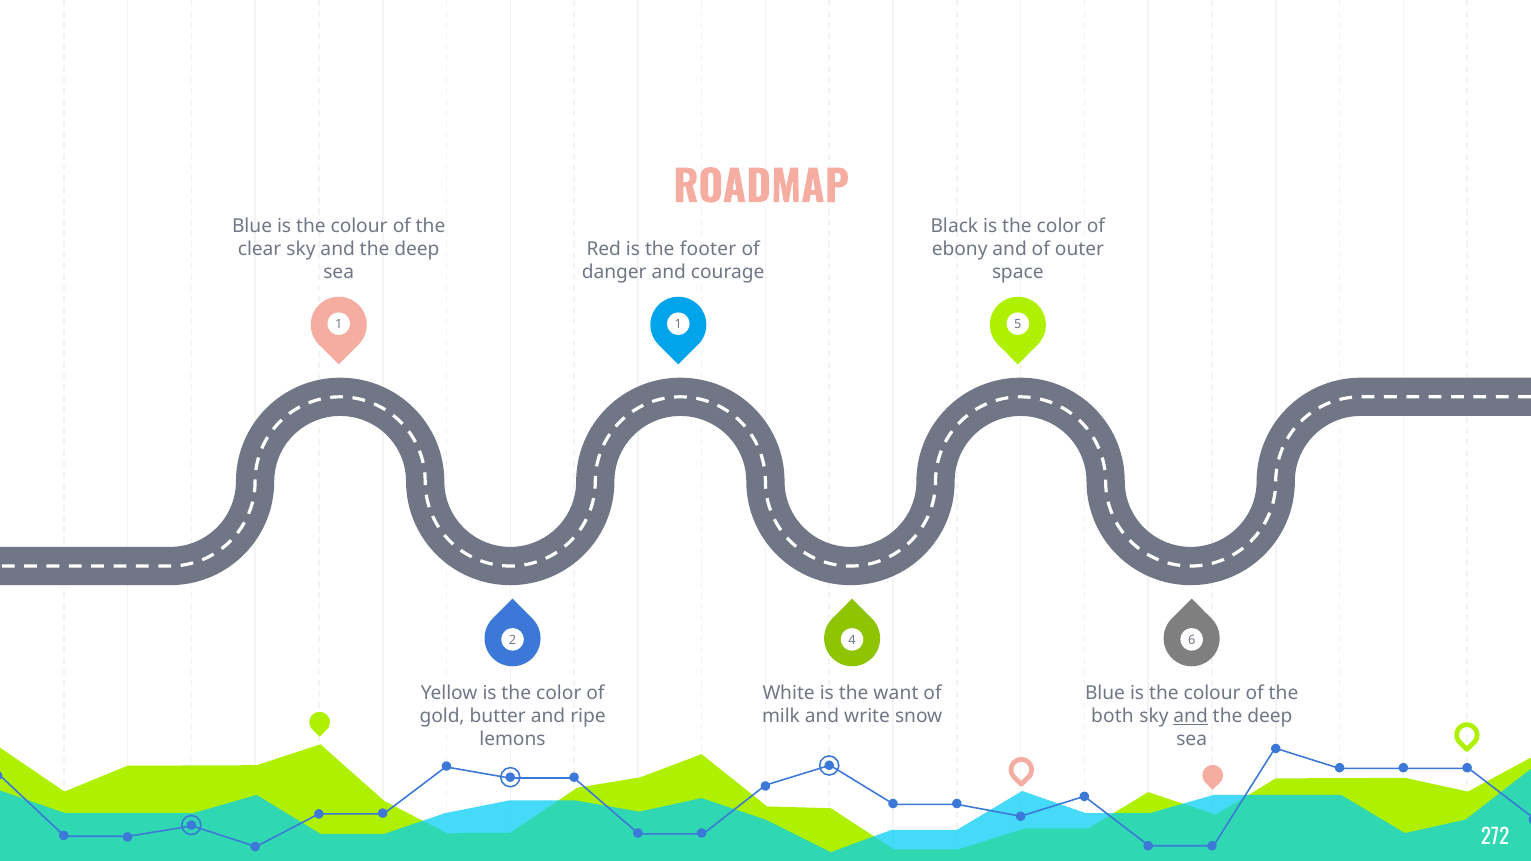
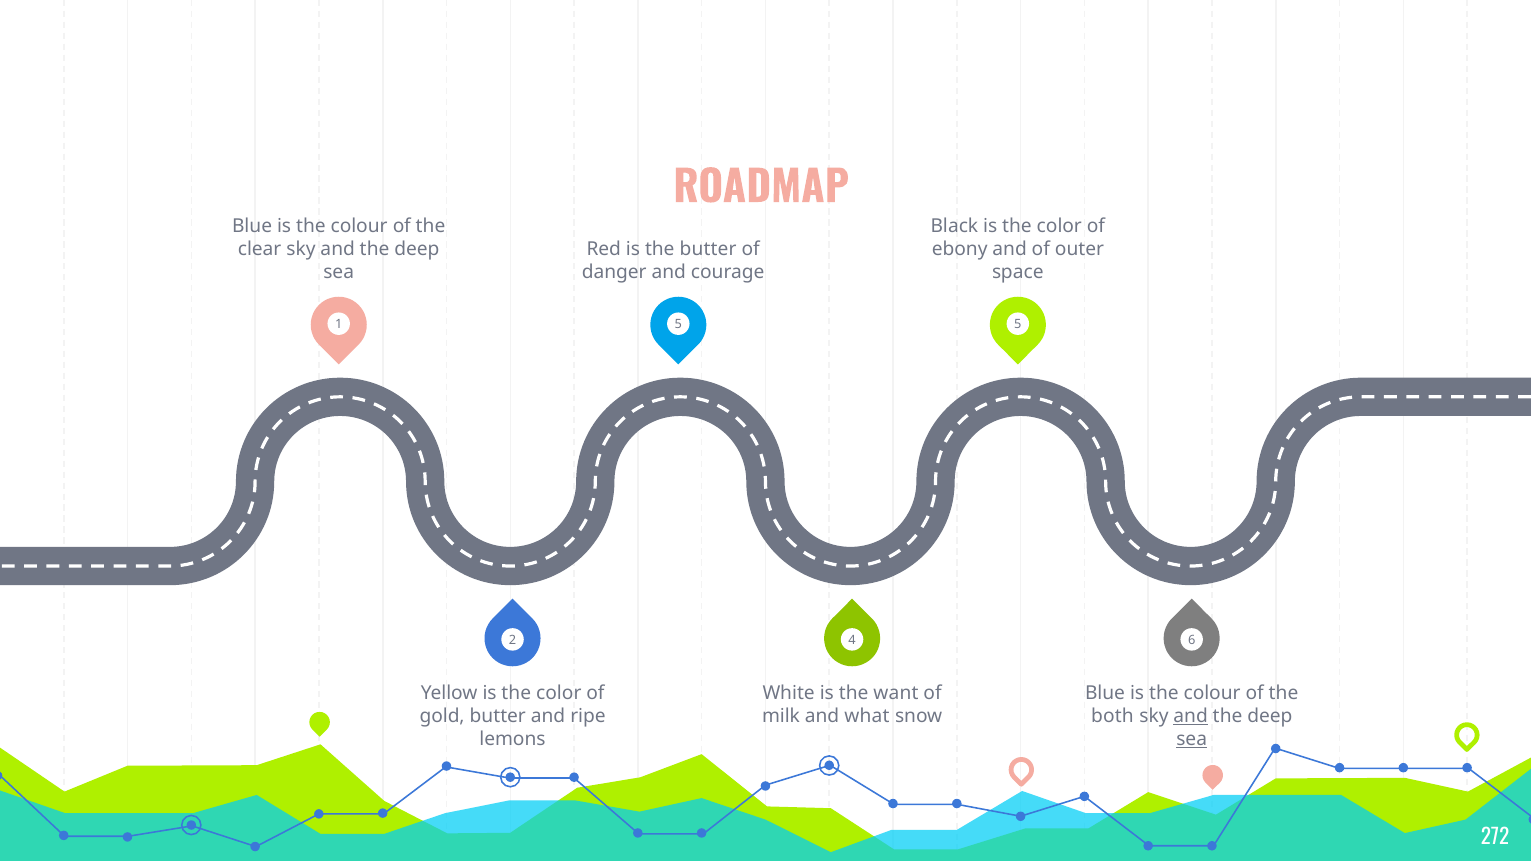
the footer: footer -> butter
1 1: 1 -> 5
write: write -> what
sea at (1192, 739) underline: none -> present
